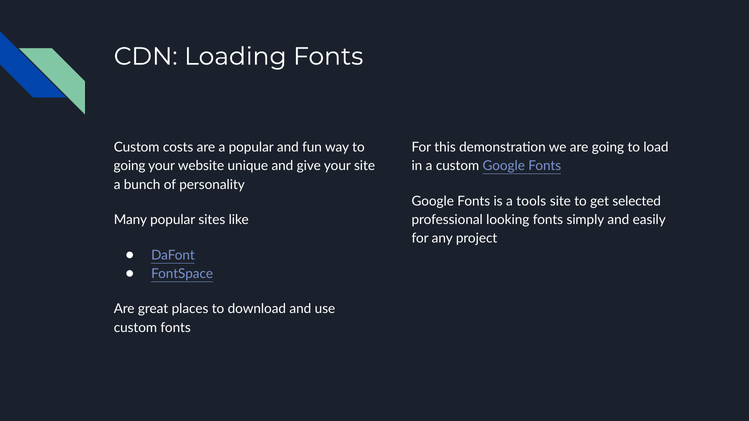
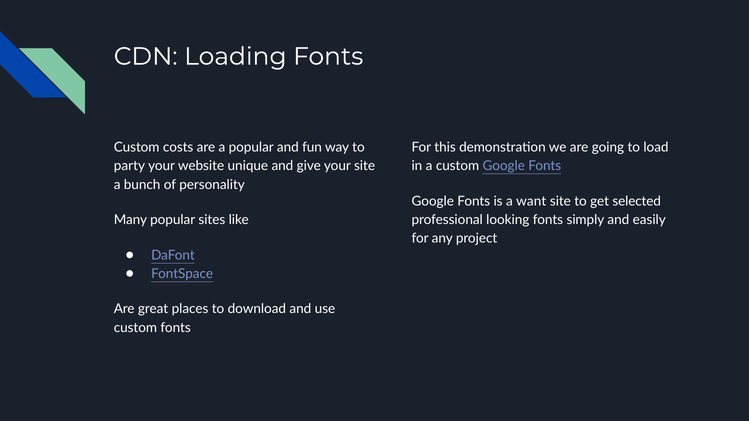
going at (130, 166): going -> party
tools: tools -> want
